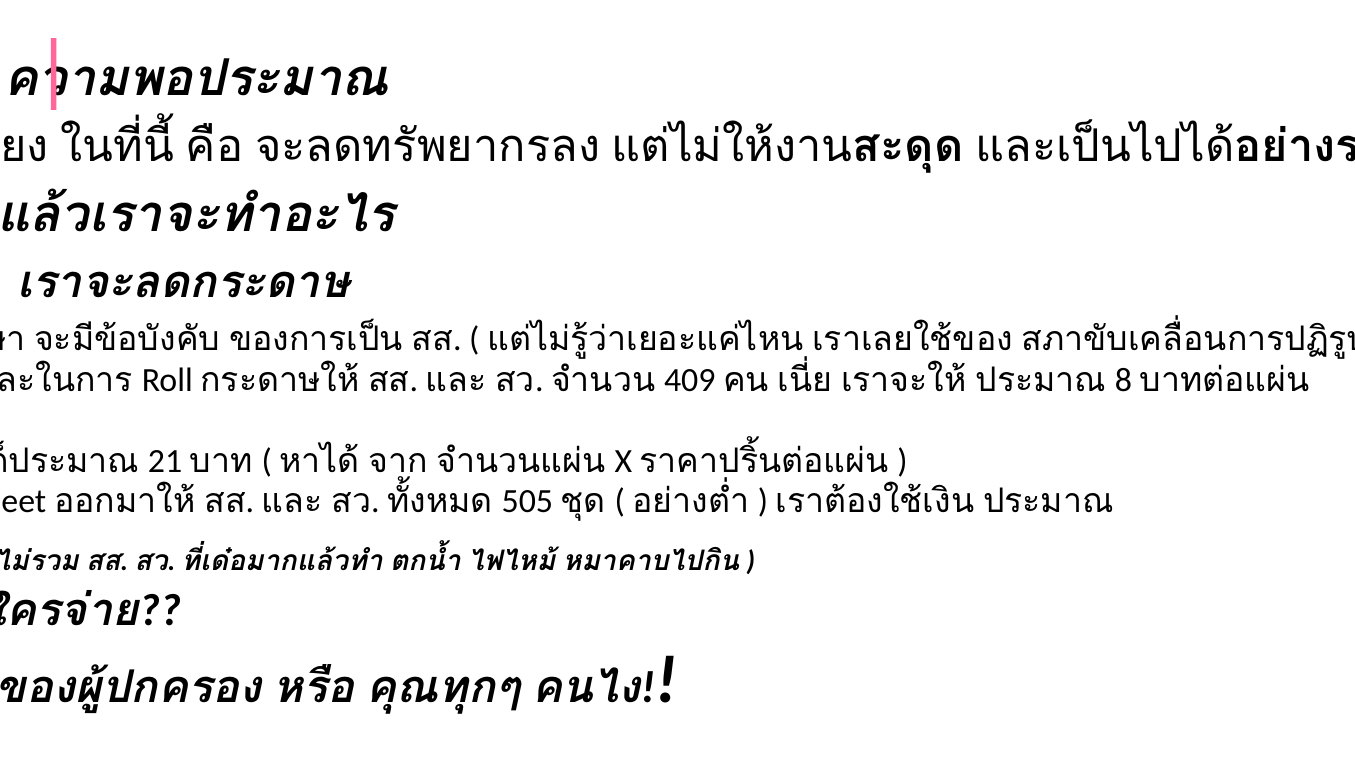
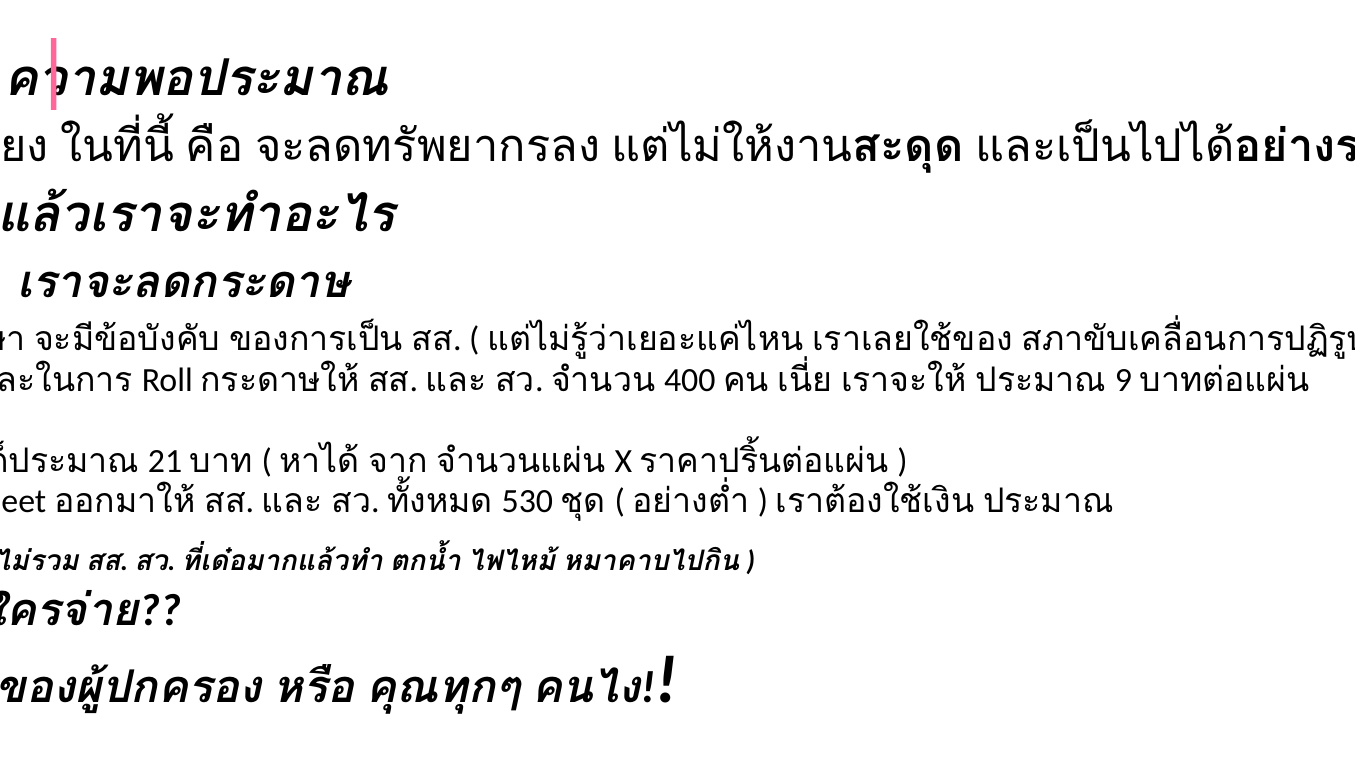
409: 409 -> 400
8: 8 -> 9
505: 505 -> 530
